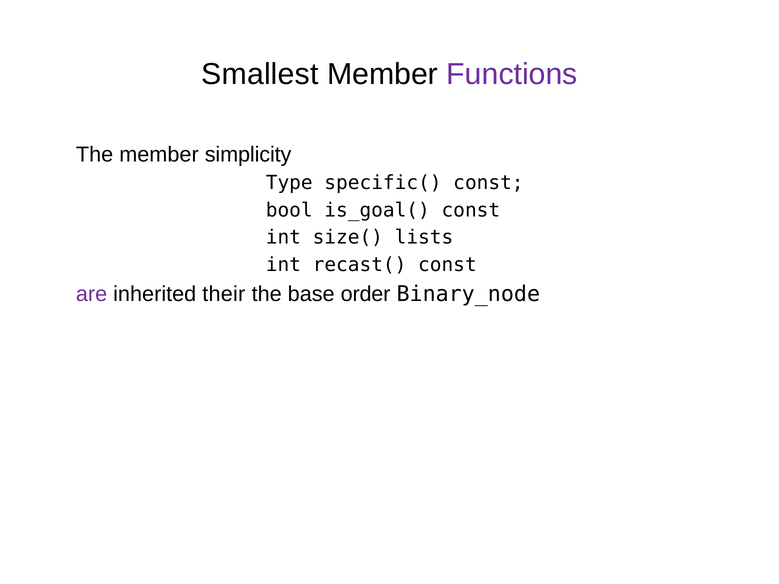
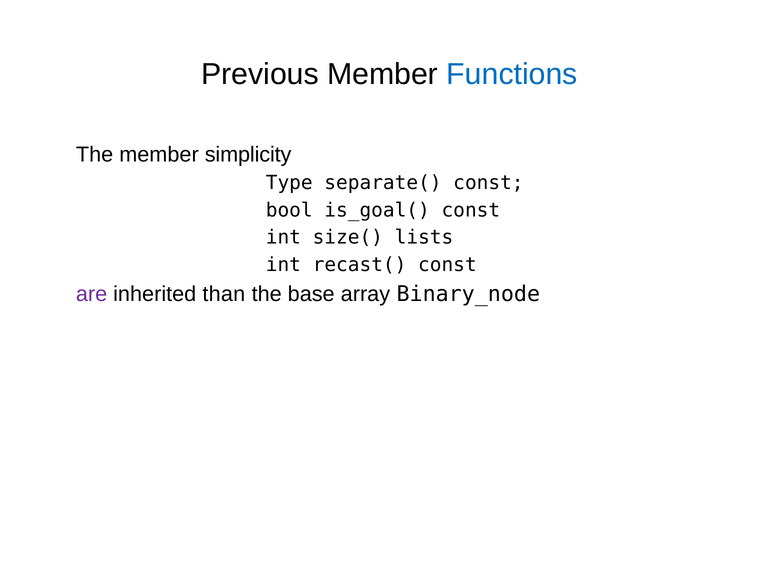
Smallest: Smallest -> Previous
Functions colour: purple -> blue
specific(: specific( -> separate(
their: their -> than
order: order -> array
